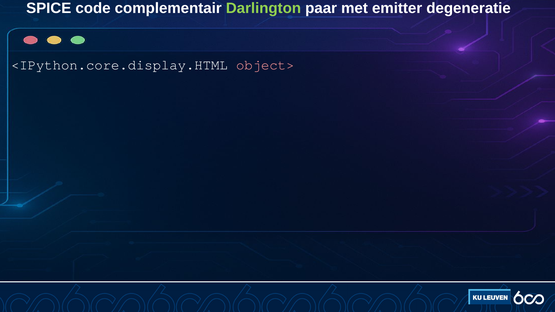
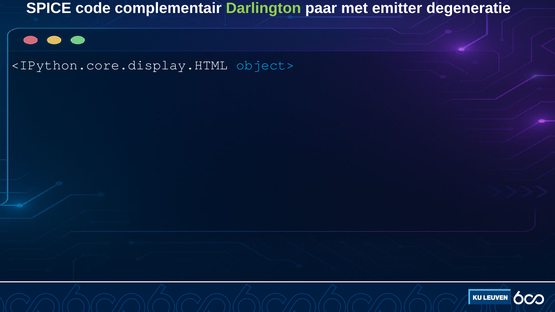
object> colour: pink -> light blue
